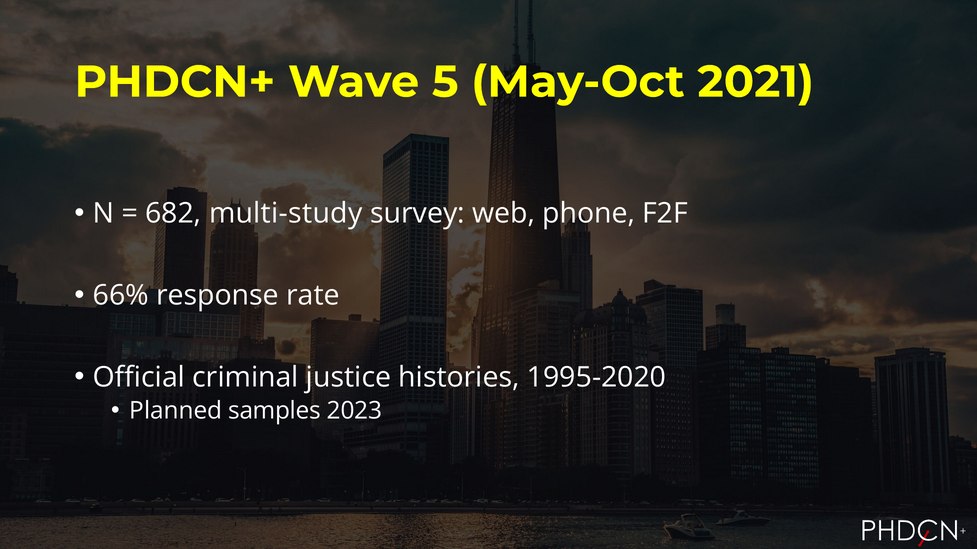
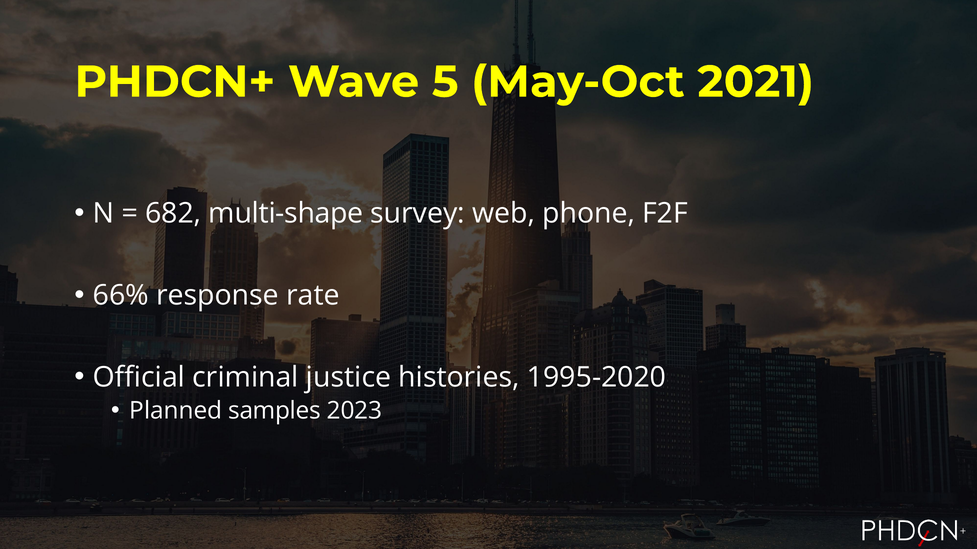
multi-study: multi-study -> multi-shape
